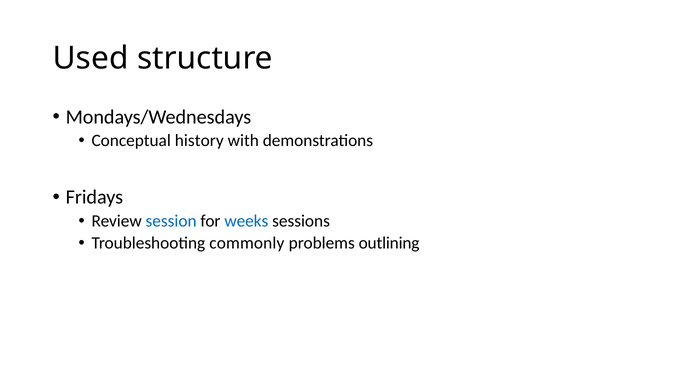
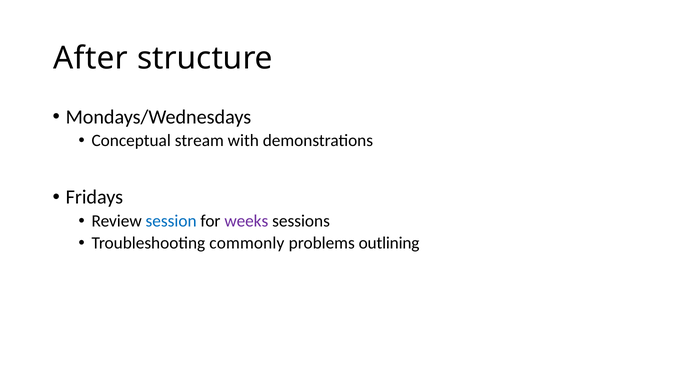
Used: Used -> After
history: history -> stream
weeks colour: blue -> purple
